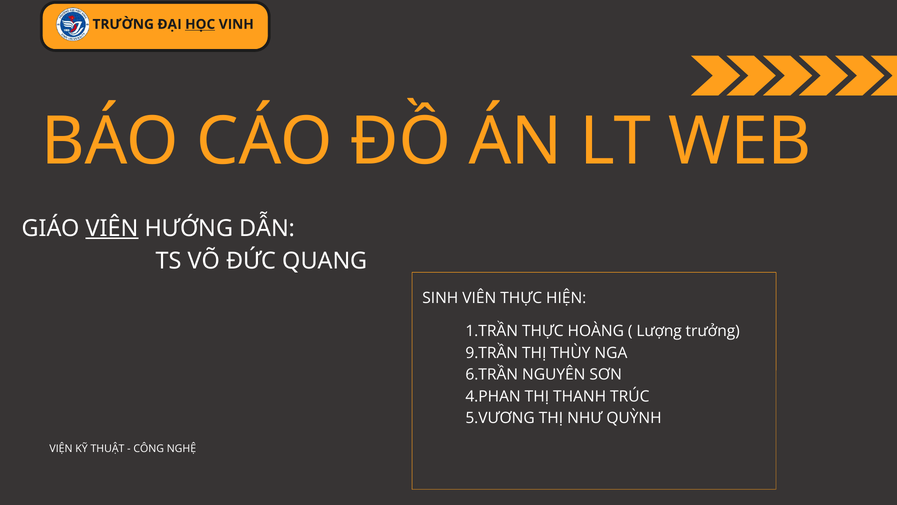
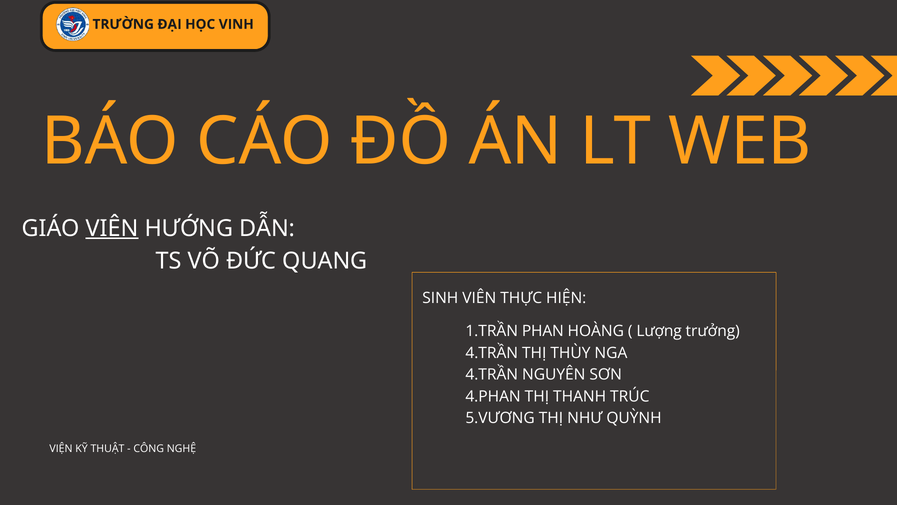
HỌC underline: present -> none
1.TRẦN THỰC: THỰC -> PHAN
9.TRẦN at (492, 353): 9.TRẦN -> 4.TRẦN
6.TRẦN at (492, 374): 6.TRẦN -> 4.TRẦN
